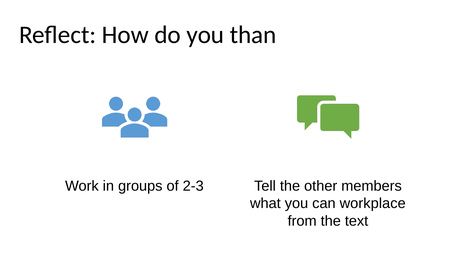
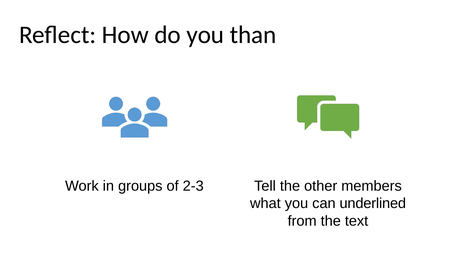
workplace: workplace -> underlined
